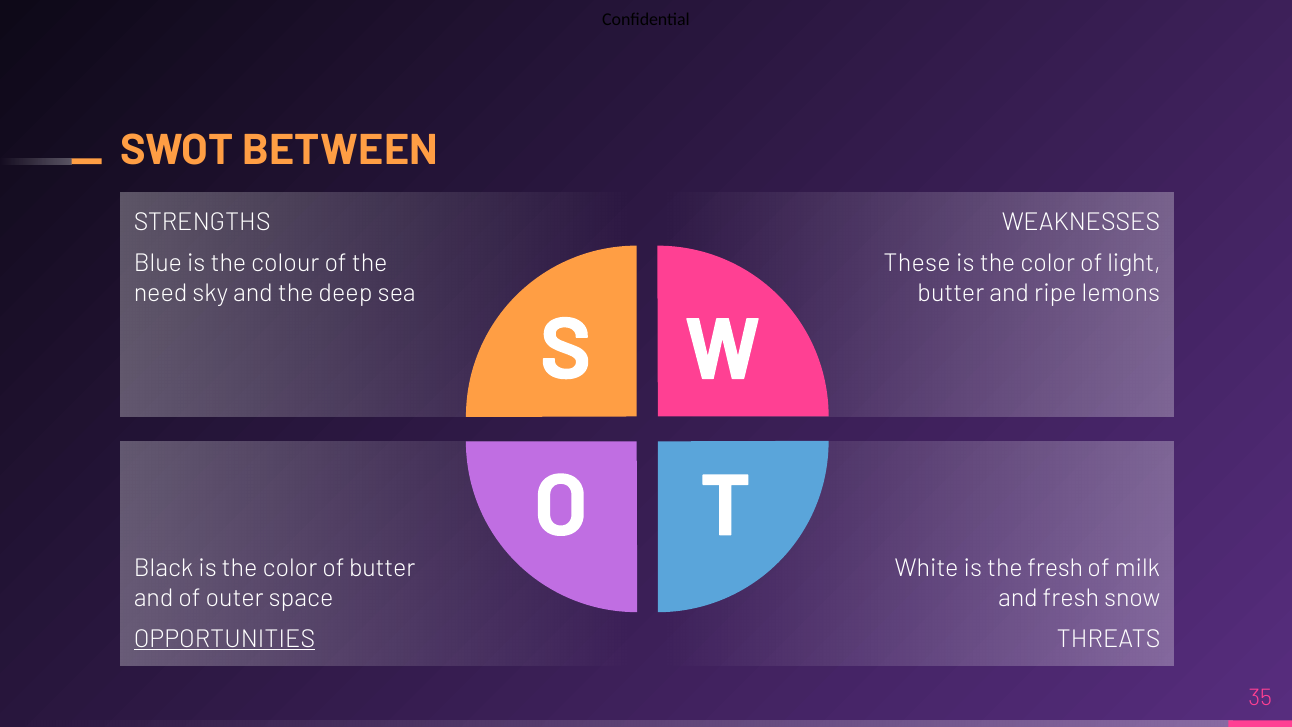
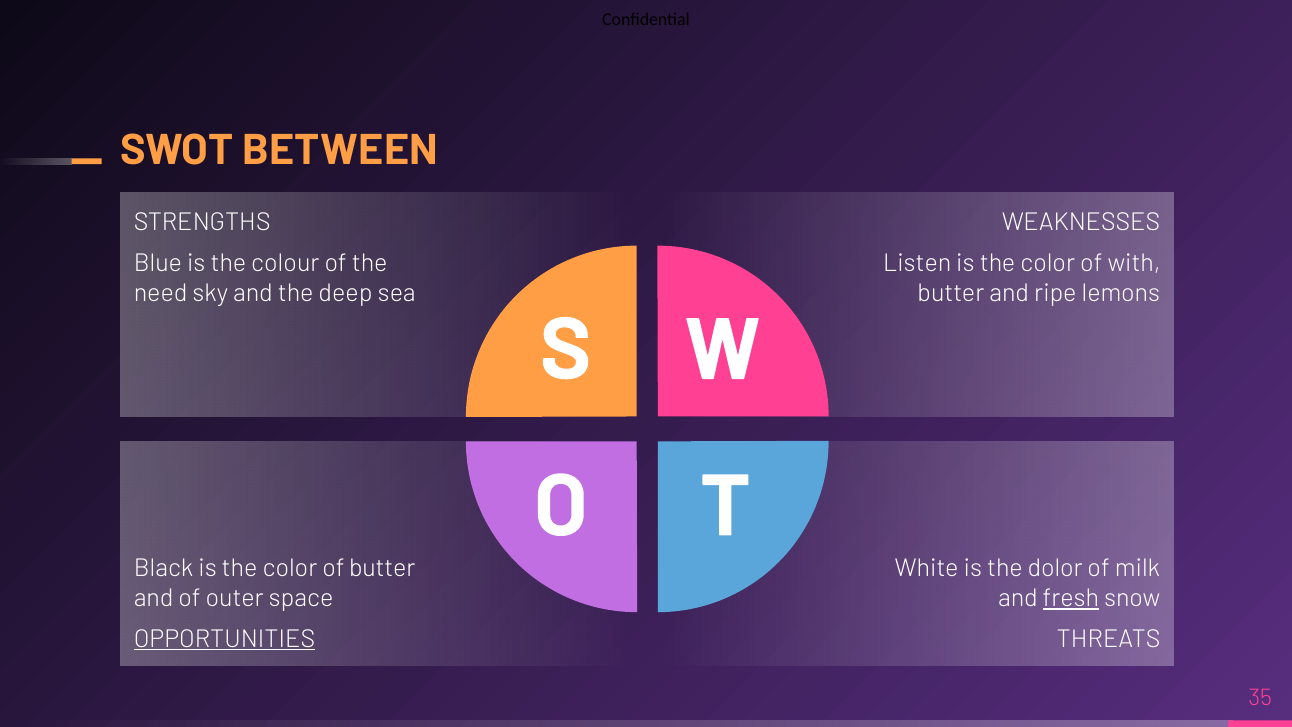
These: These -> Listen
light: light -> with
the fresh: fresh -> dolor
fresh at (1071, 598) underline: none -> present
